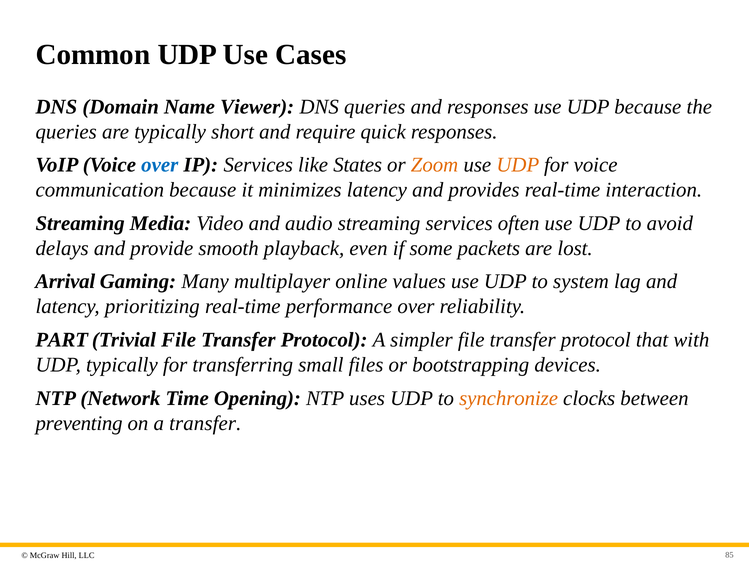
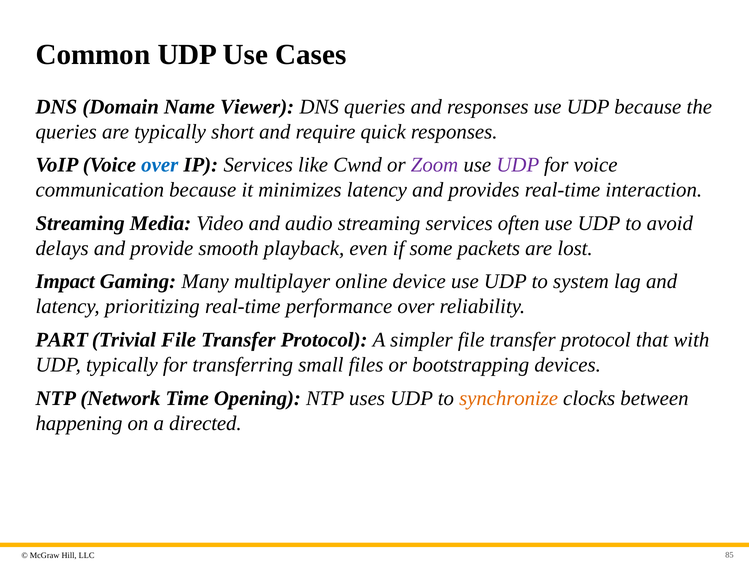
States: States -> Cwnd
Zoom colour: orange -> purple
UDP at (518, 165) colour: orange -> purple
Arrival: Arrival -> Impact
values: values -> device
preventing: preventing -> happening
a transfer: transfer -> directed
